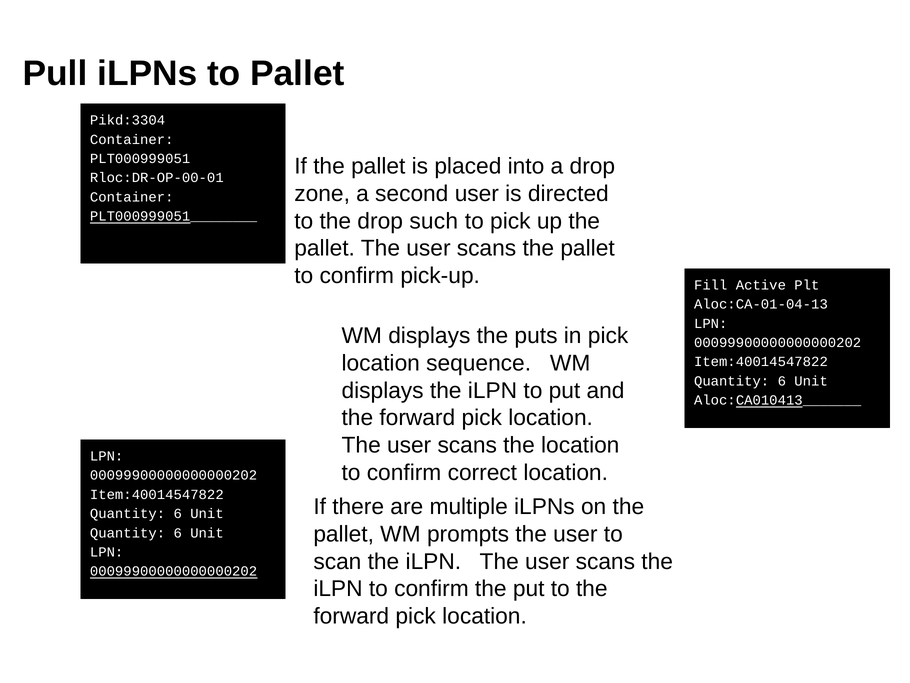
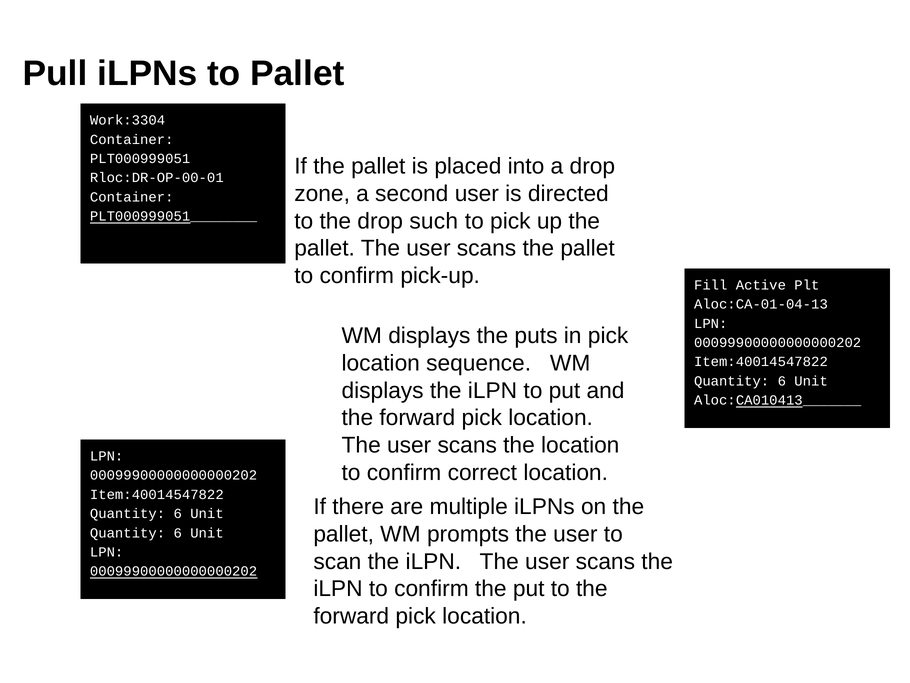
Pikd:3304: Pikd:3304 -> Work:3304
